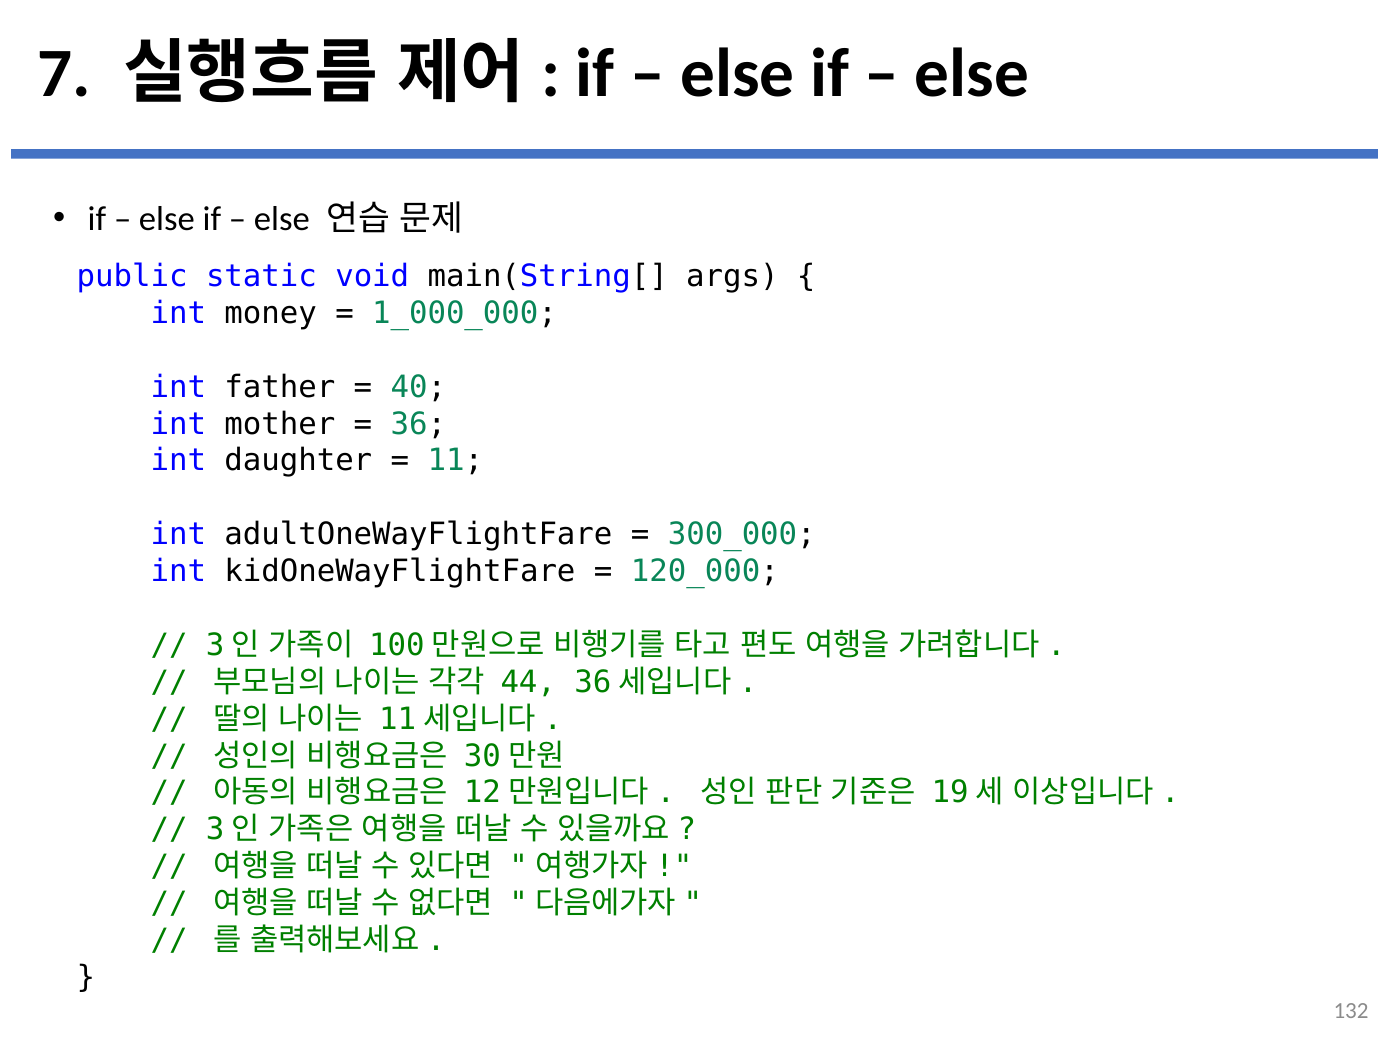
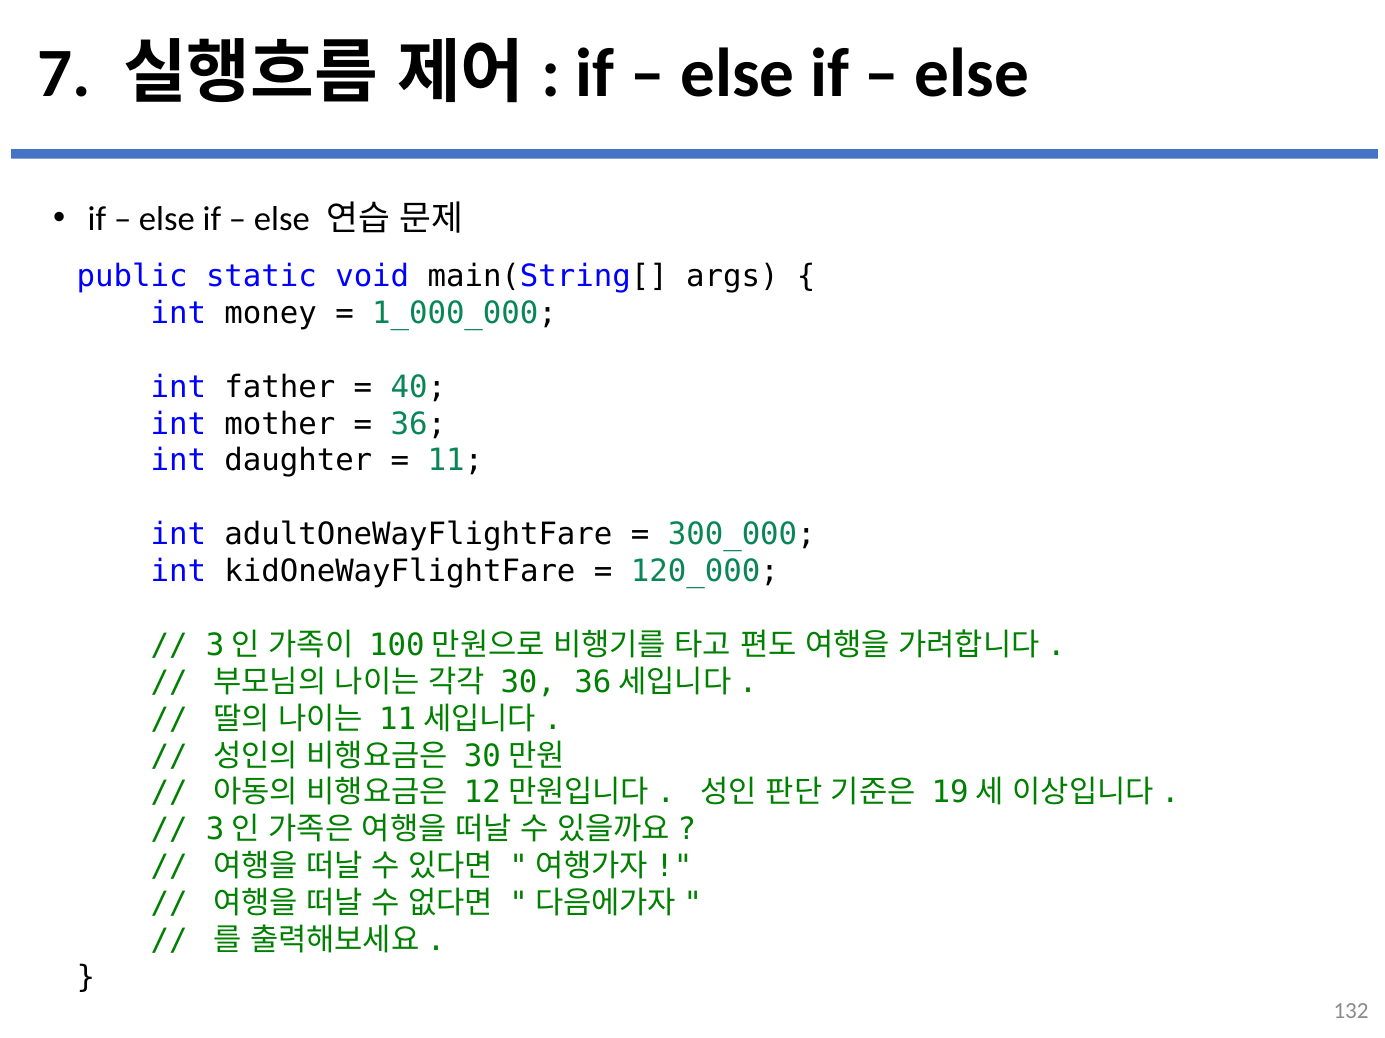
44: 44 -> 30
